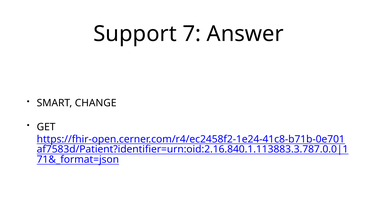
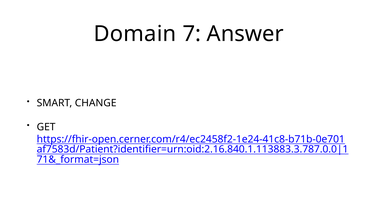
Support: Support -> Domain
